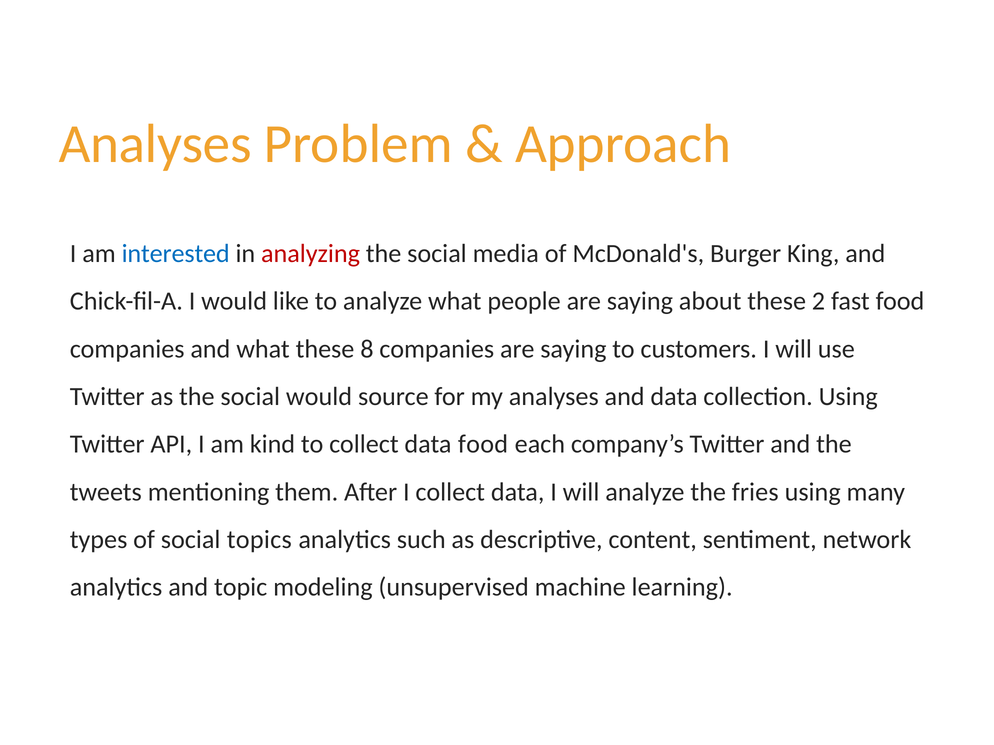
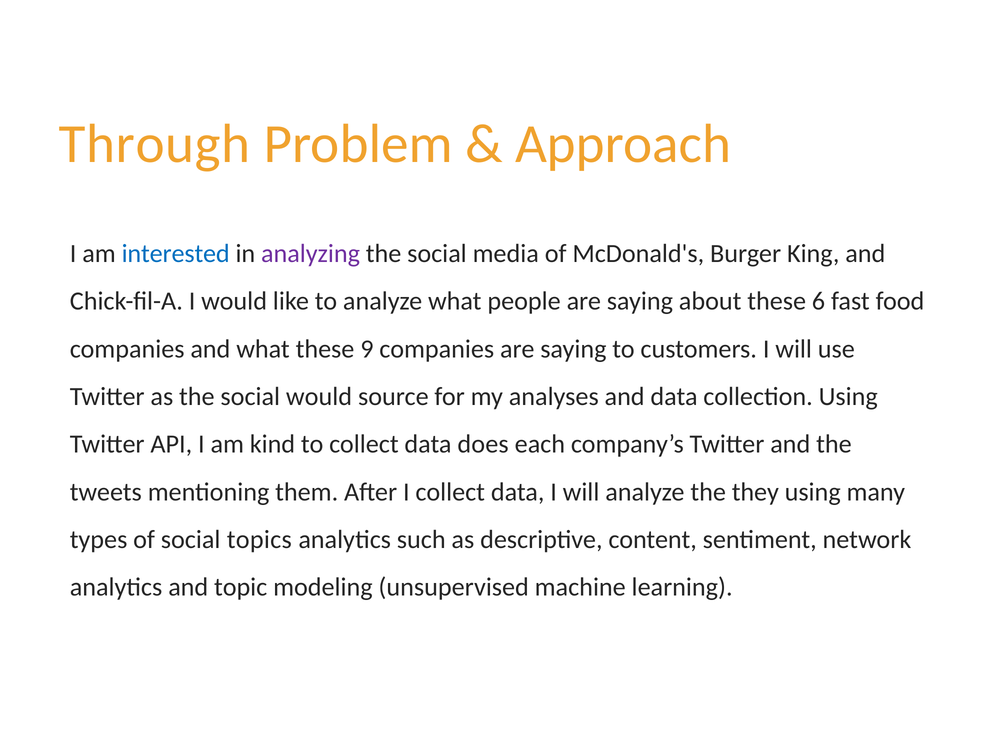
Analyses at (155, 144): Analyses -> Through
analyzing colour: red -> purple
2: 2 -> 6
8: 8 -> 9
data food: food -> does
fries: fries -> they
